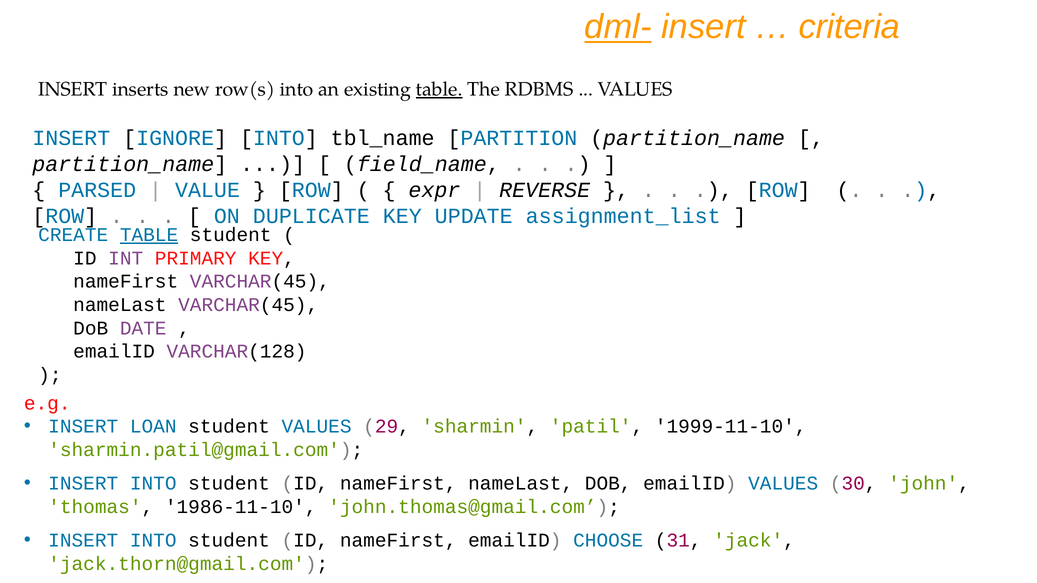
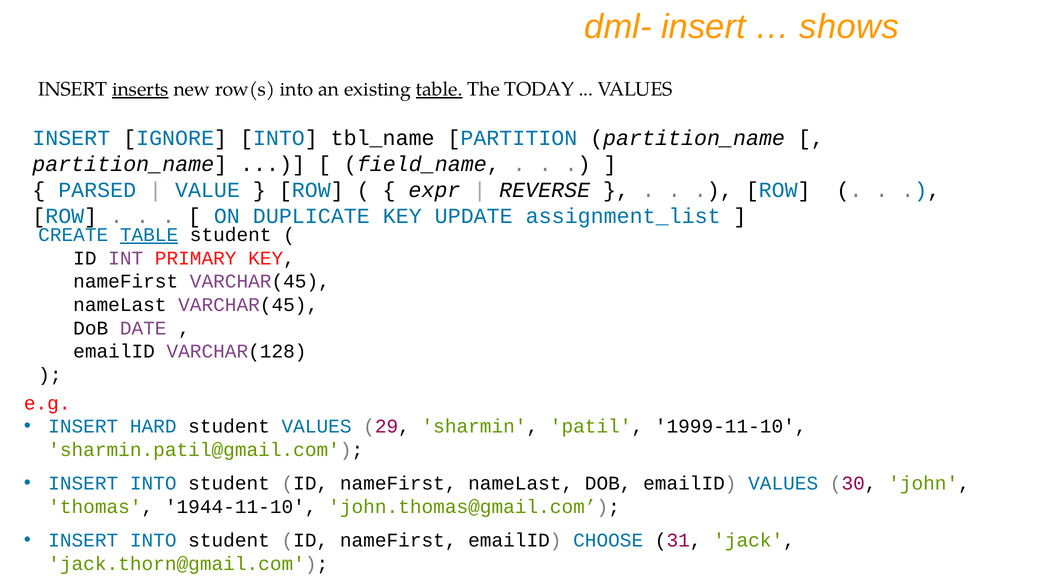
dml- underline: present -> none
criteria: criteria -> shows
inserts underline: none -> present
RDBMS: RDBMS -> TODAY
LOAN: LOAN -> HARD
1986-11-10: 1986-11-10 -> 1944-11-10
